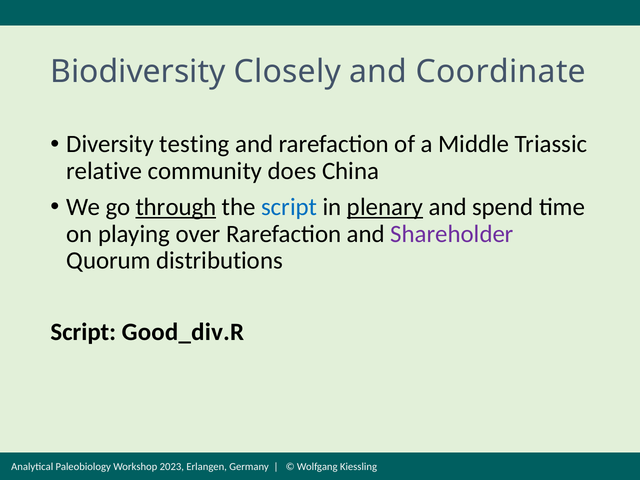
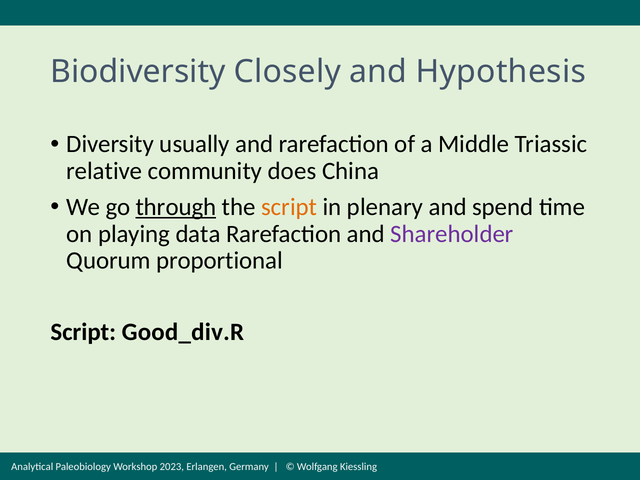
Coordinate: Coordinate -> Hypothesis
testing: testing -> usually
script at (289, 207) colour: blue -> orange
plenary underline: present -> none
over: over -> data
distributions: distributions -> proportional
